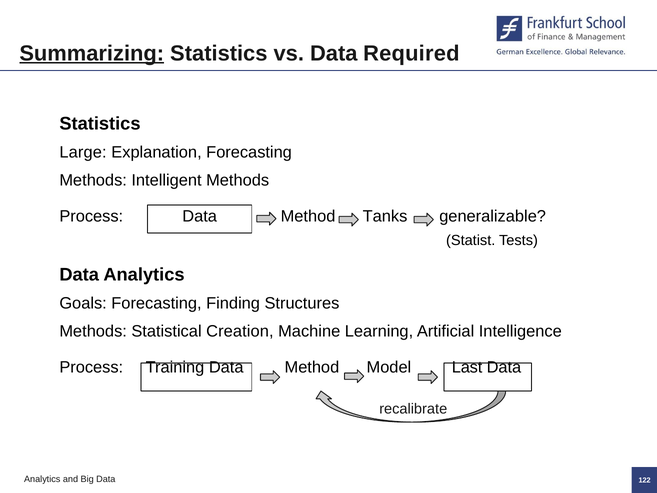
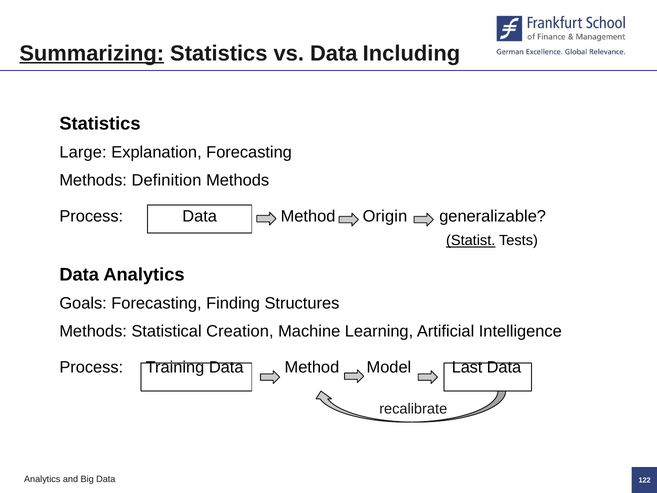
Required: Required -> Including
Intelligent: Intelligent -> Definition
Tanks: Tanks -> Origin
Statist underline: none -> present
